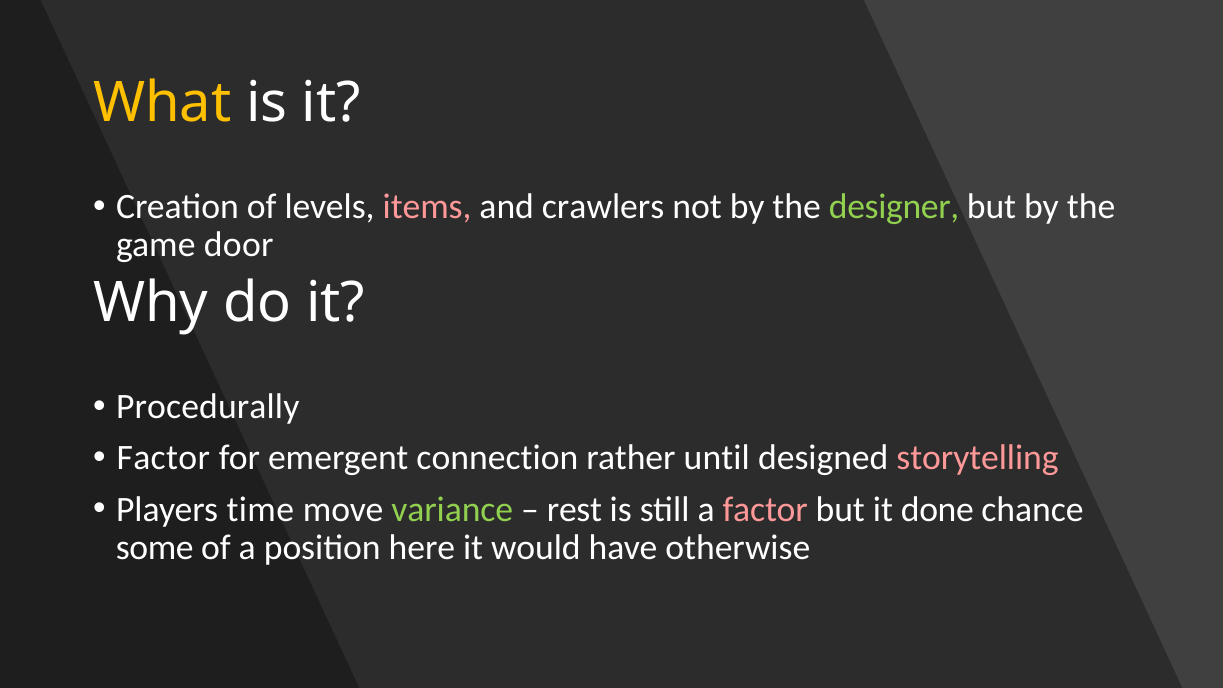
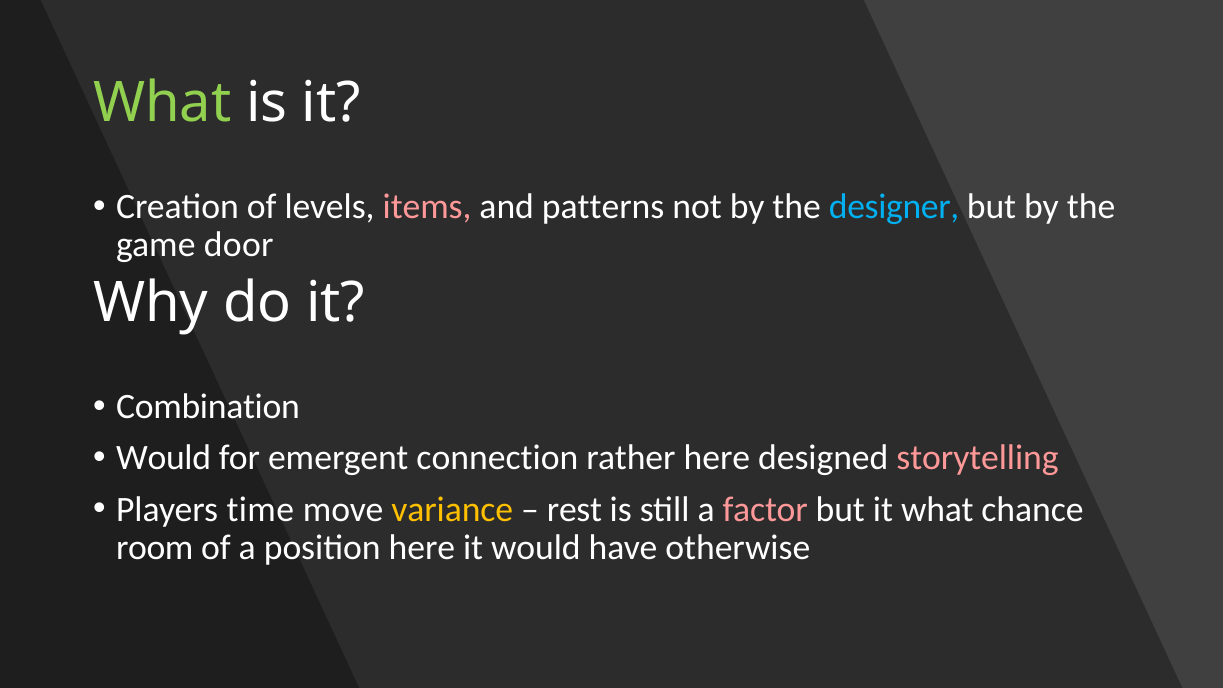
What at (162, 103) colour: yellow -> light green
crawlers: crawlers -> patterns
designer colour: light green -> light blue
Procedurally: Procedurally -> Combination
Factor at (163, 458): Factor -> Would
rather until: until -> here
variance colour: light green -> yellow
it done: done -> what
some: some -> room
